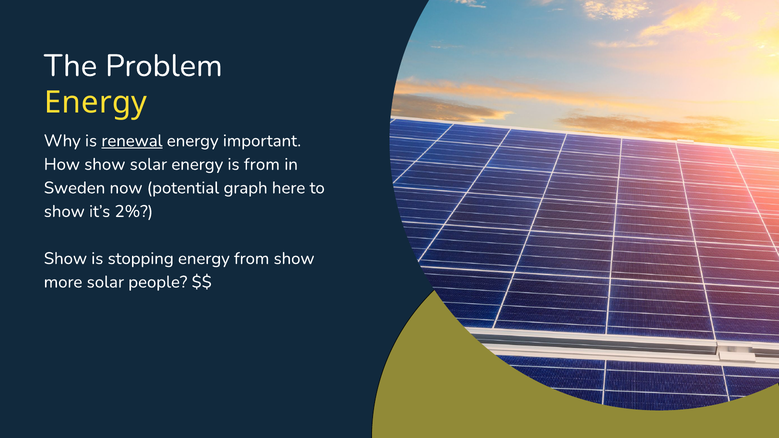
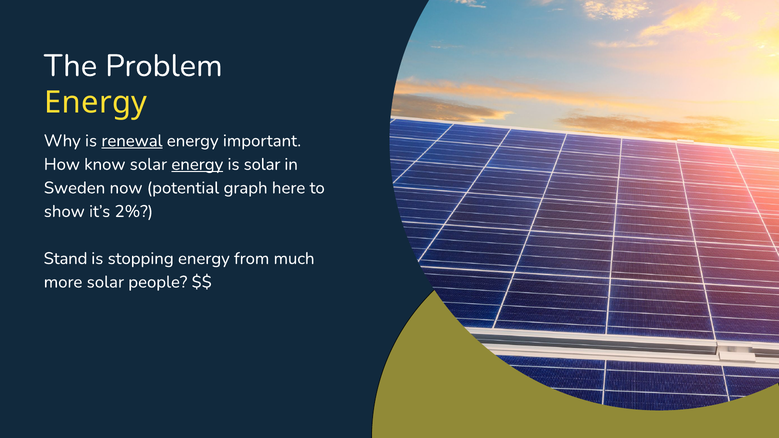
How show: show -> know
energy at (197, 164) underline: none -> present
is from: from -> solar
Show at (65, 259): Show -> Stand
from show: show -> much
